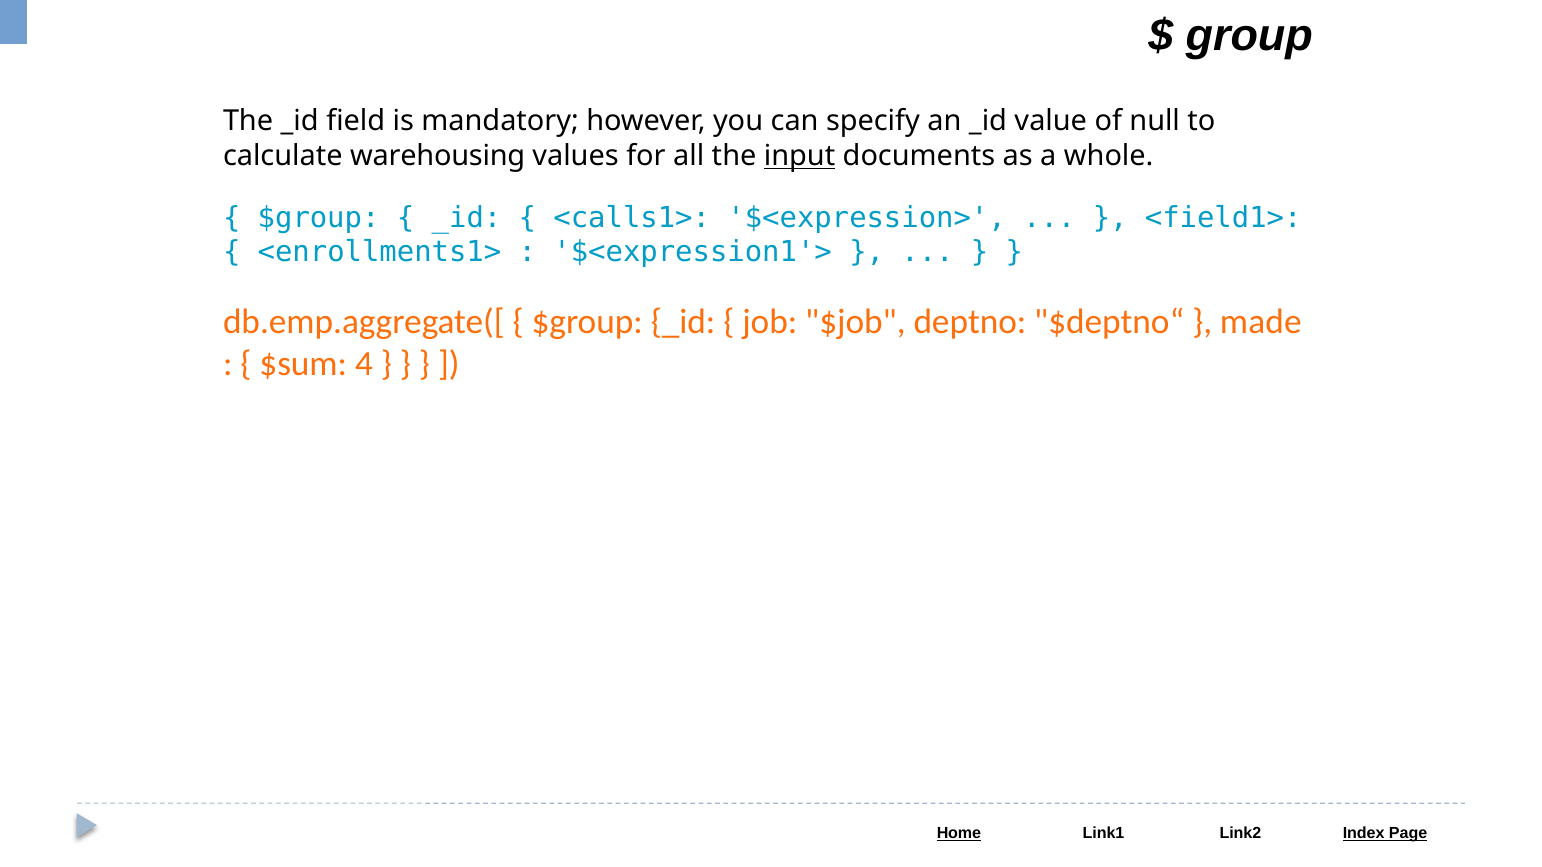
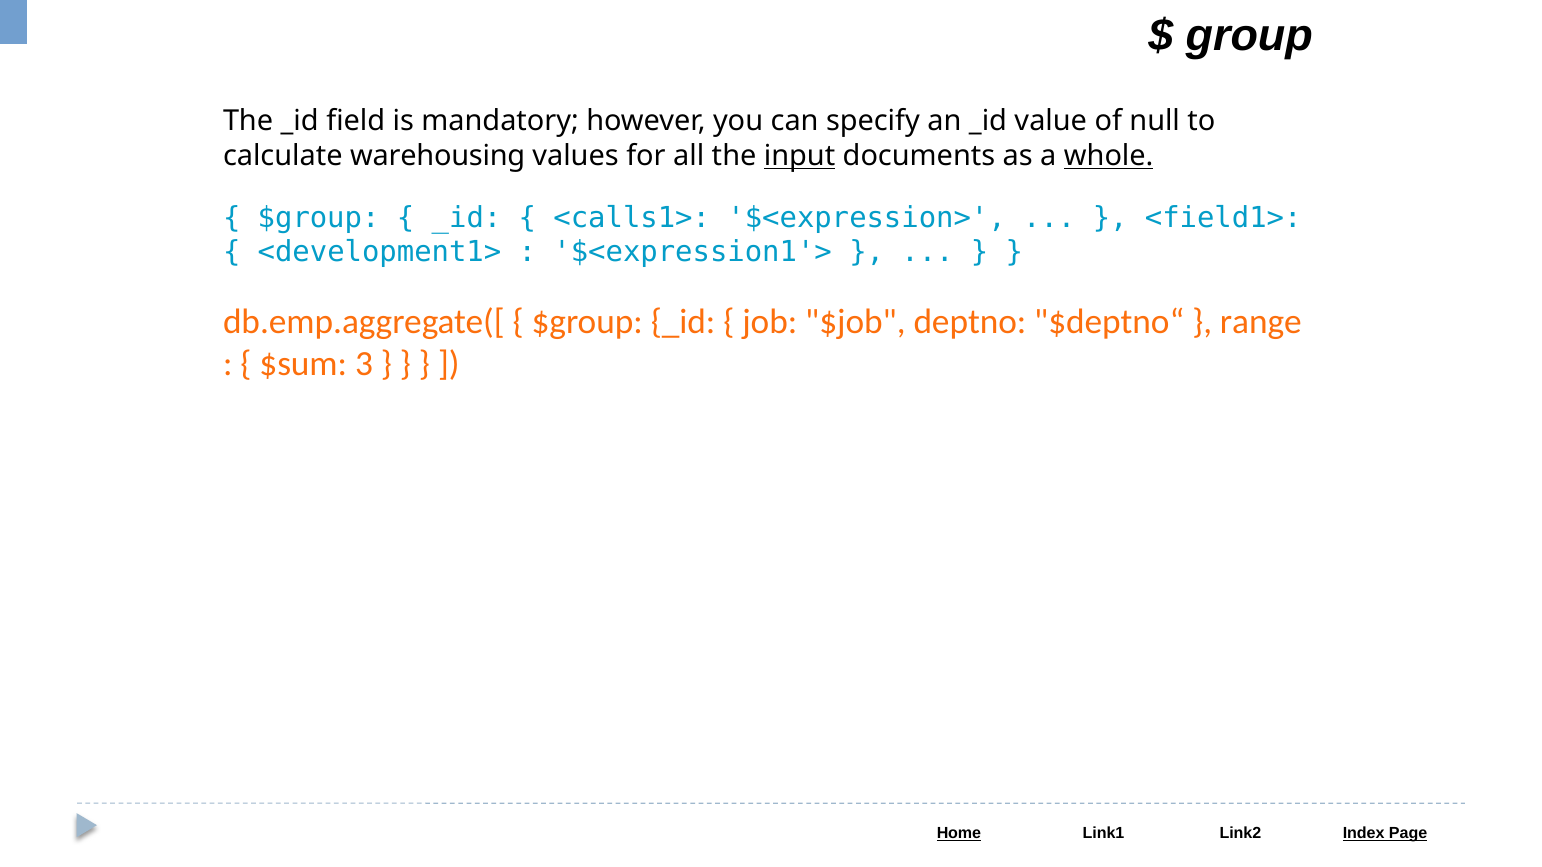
whole underline: none -> present
<enrollments1>: <enrollments1> -> <development1>
made: made -> range
4: 4 -> 3
